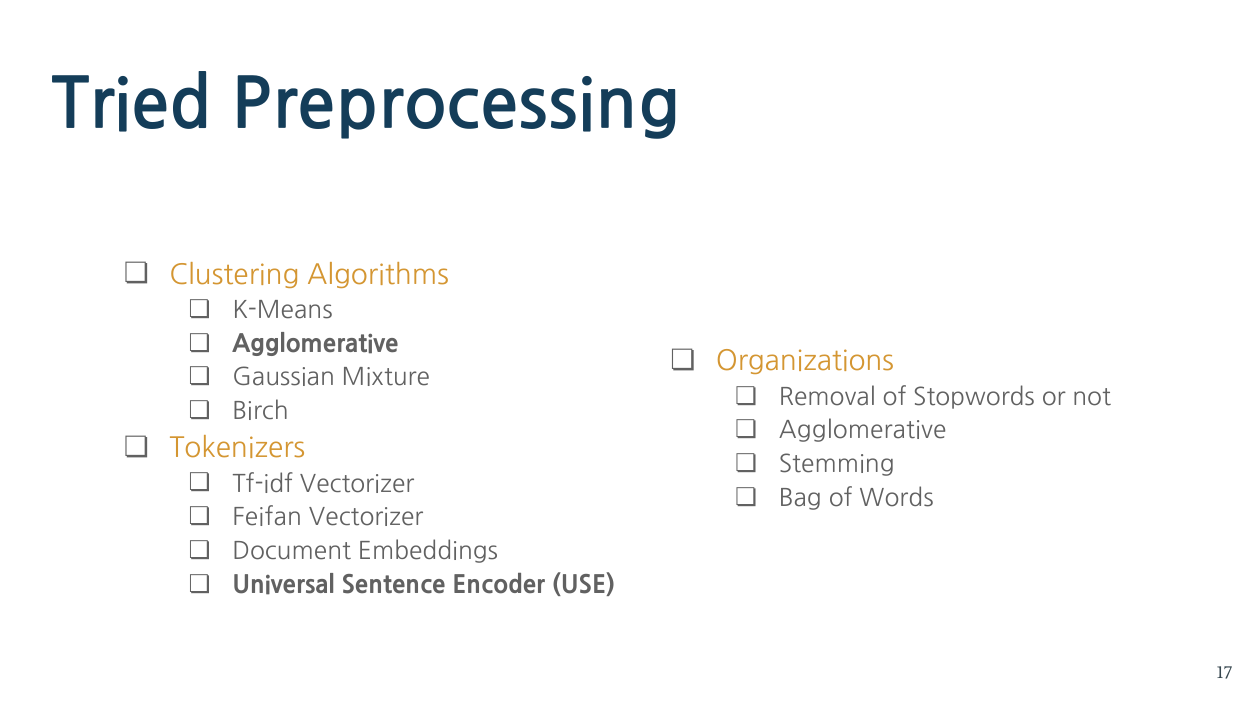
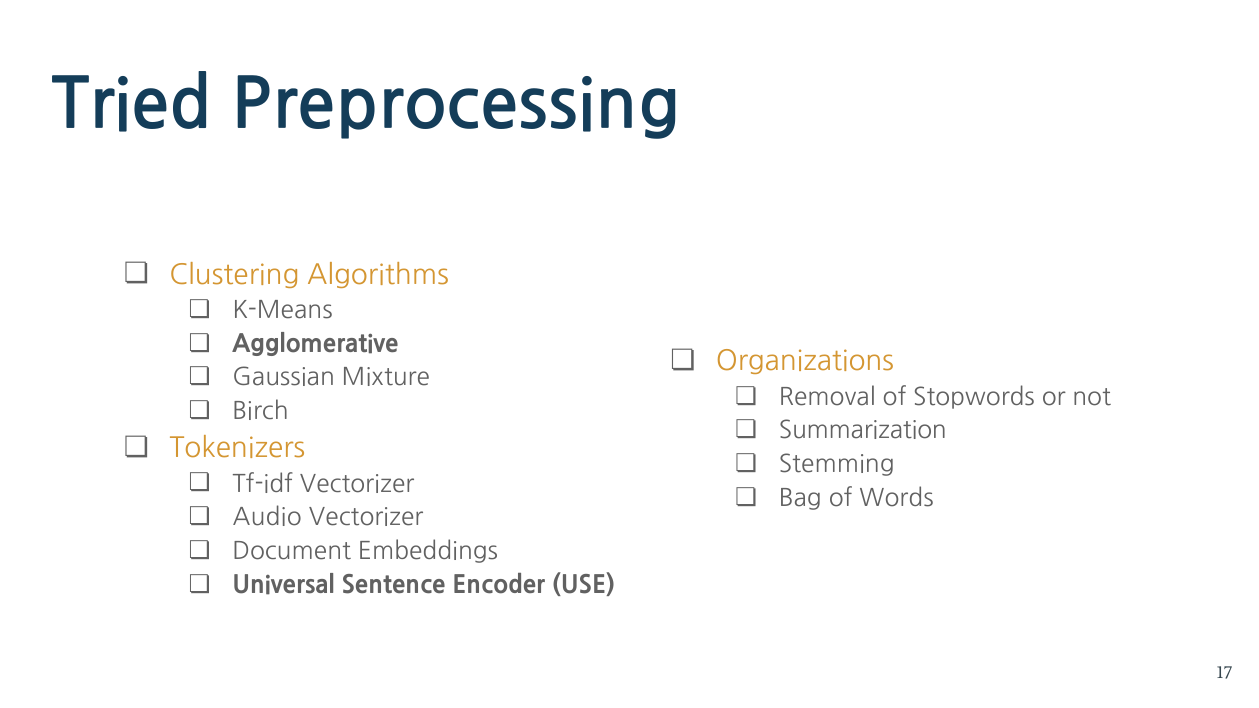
Agglomerative at (863, 431): Agglomerative -> Summarization
Feifan: Feifan -> Audio
